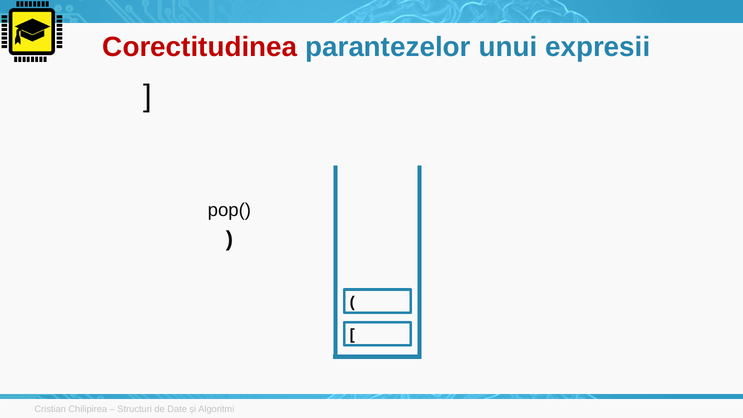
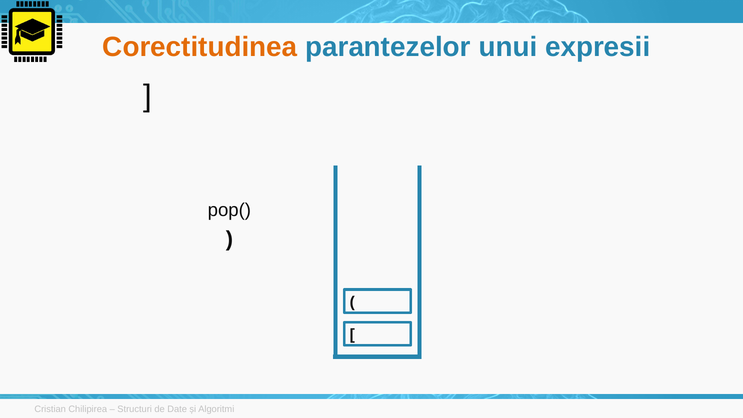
Corectitudinea colour: red -> orange
